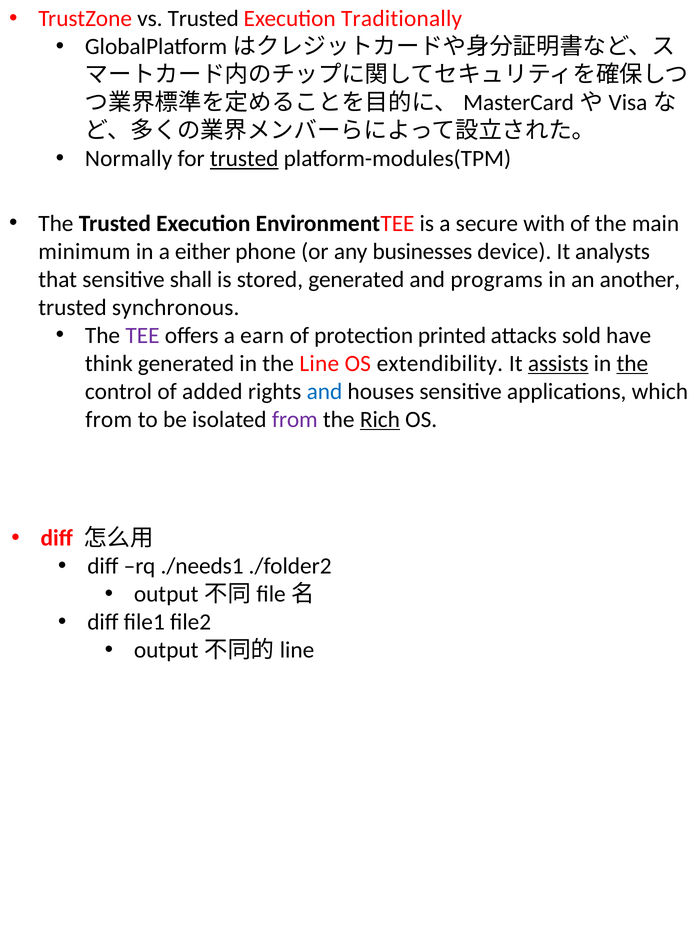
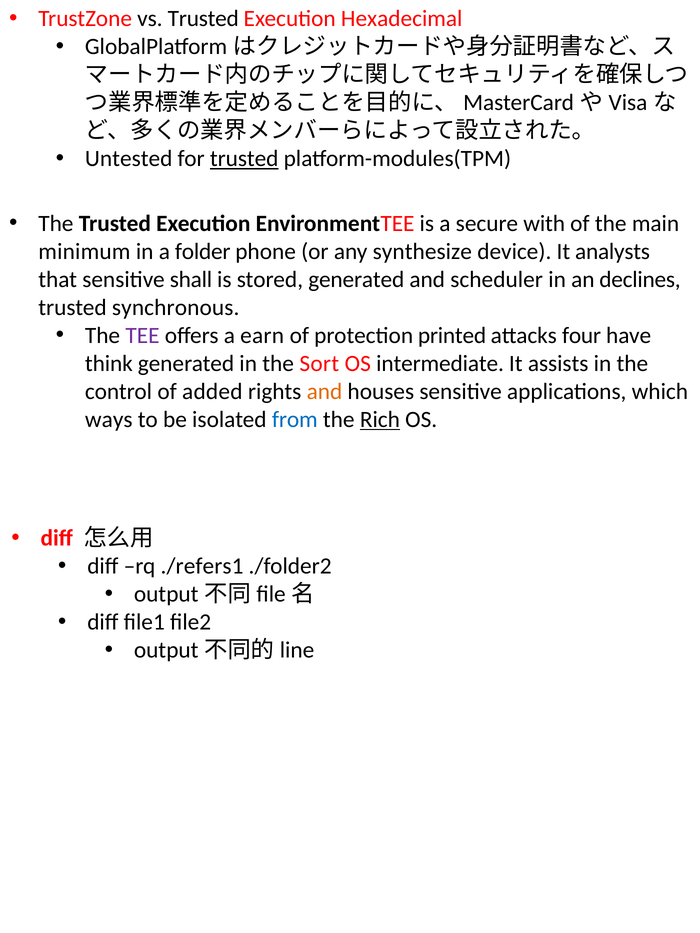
Traditionally: Traditionally -> Hexadecimal
Normally: Normally -> Untested
either: either -> folder
businesses: businesses -> synthesize
programs: programs -> scheduler
another: another -> declines
sold: sold -> four
Line: Line -> Sort
extendibility: extendibility -> intermediate
assists underline: present -> none
the at (632, 364) underline: present -> none
and at (324, 392) colour: blue -> orange
from at (109, 420): from -> ways
from at (295, 420) colour: purple -> blue
./needs1: ./needs1 -> ./refers1
